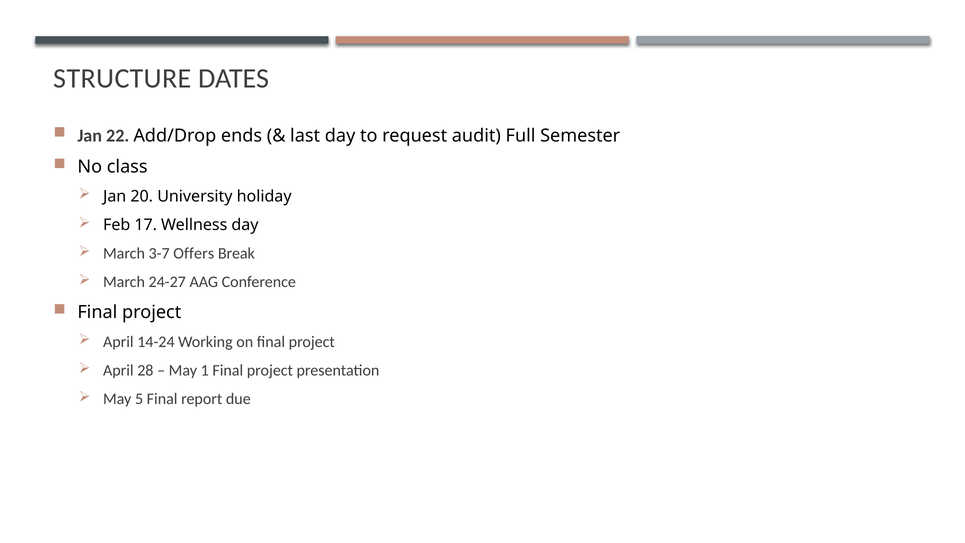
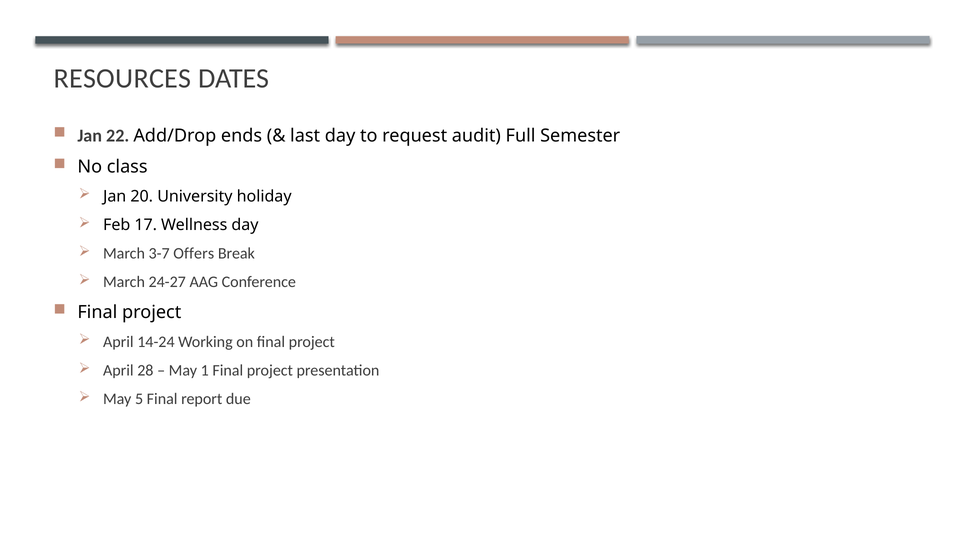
STRUCTURE: STRUCTURE -> RESOURCES
